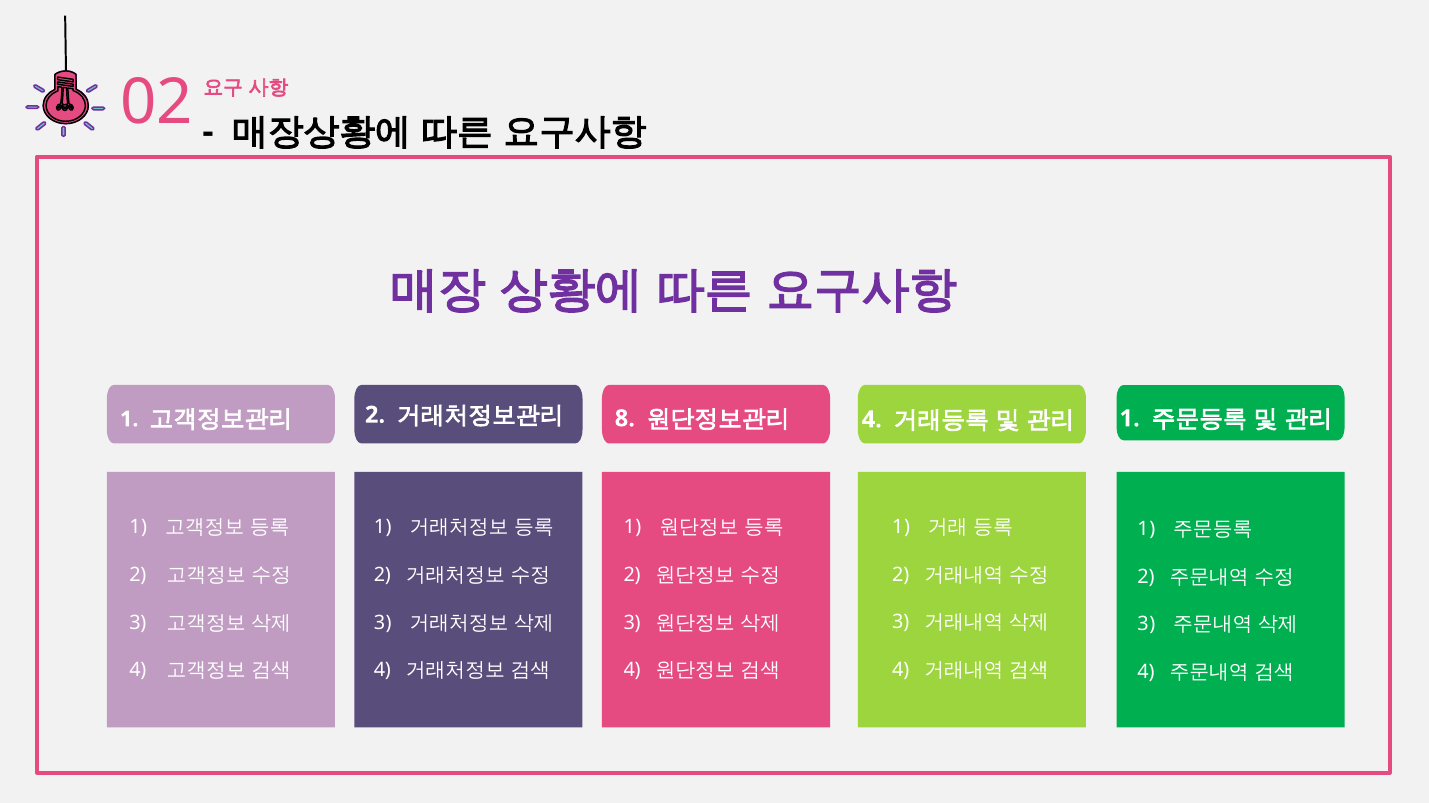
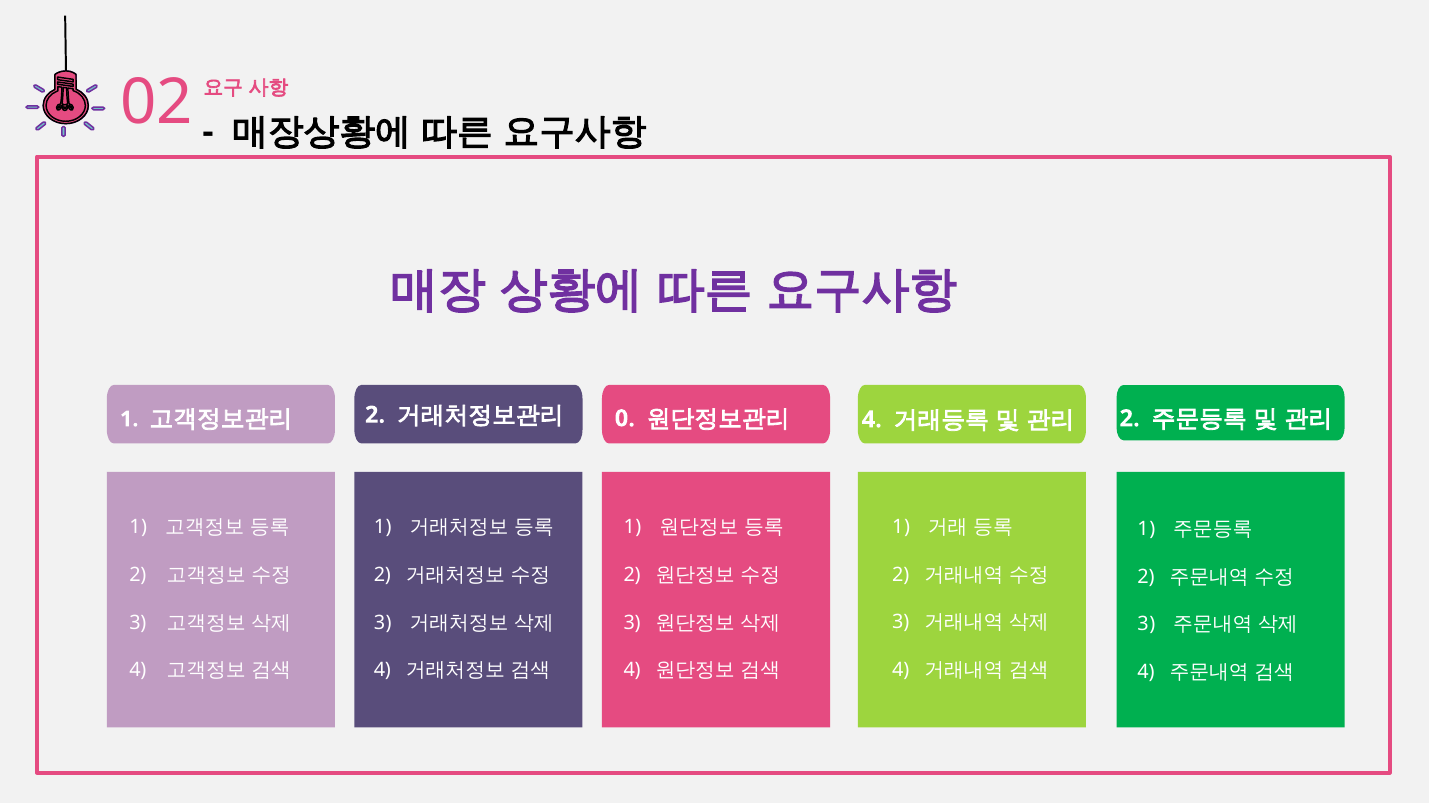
8: 8 -> 0
1 at (1130, 419): 1 -> 2
